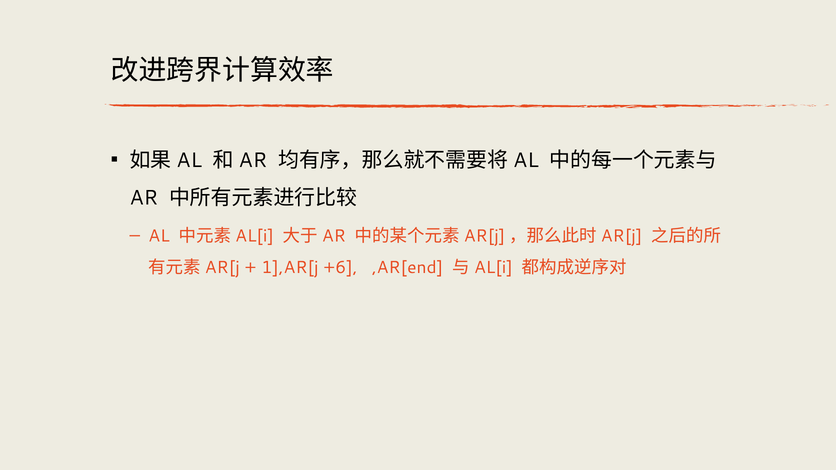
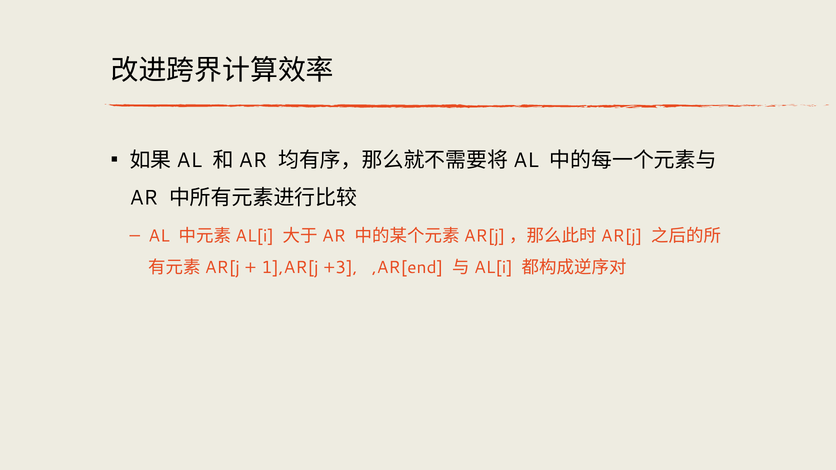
+6: +6 -> +3
